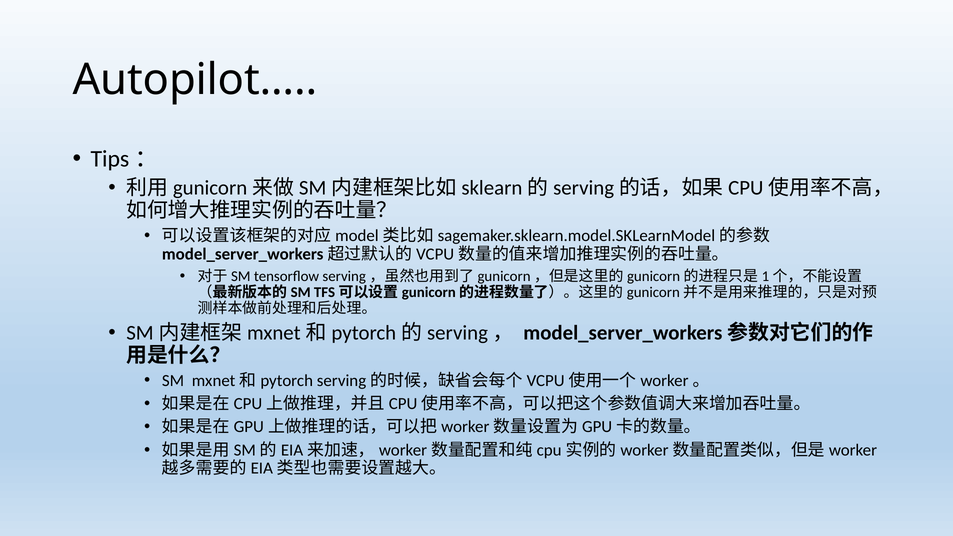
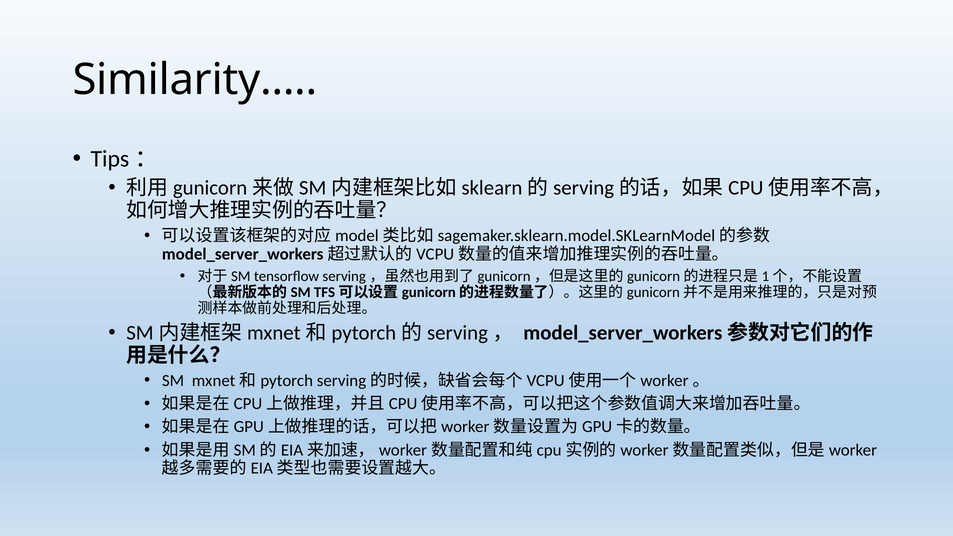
Autopilot…: Autopilot… -> Similarity…
